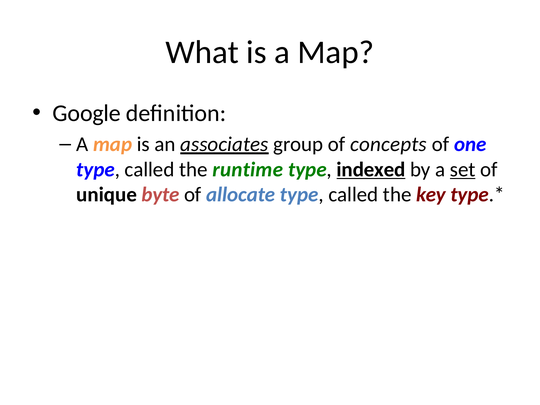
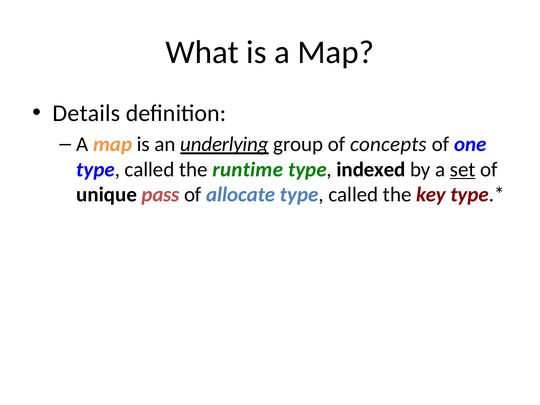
Google: Google -> Details
associates: associates -> underlying
indexed underline: present -> none
byte: byte -> pass
